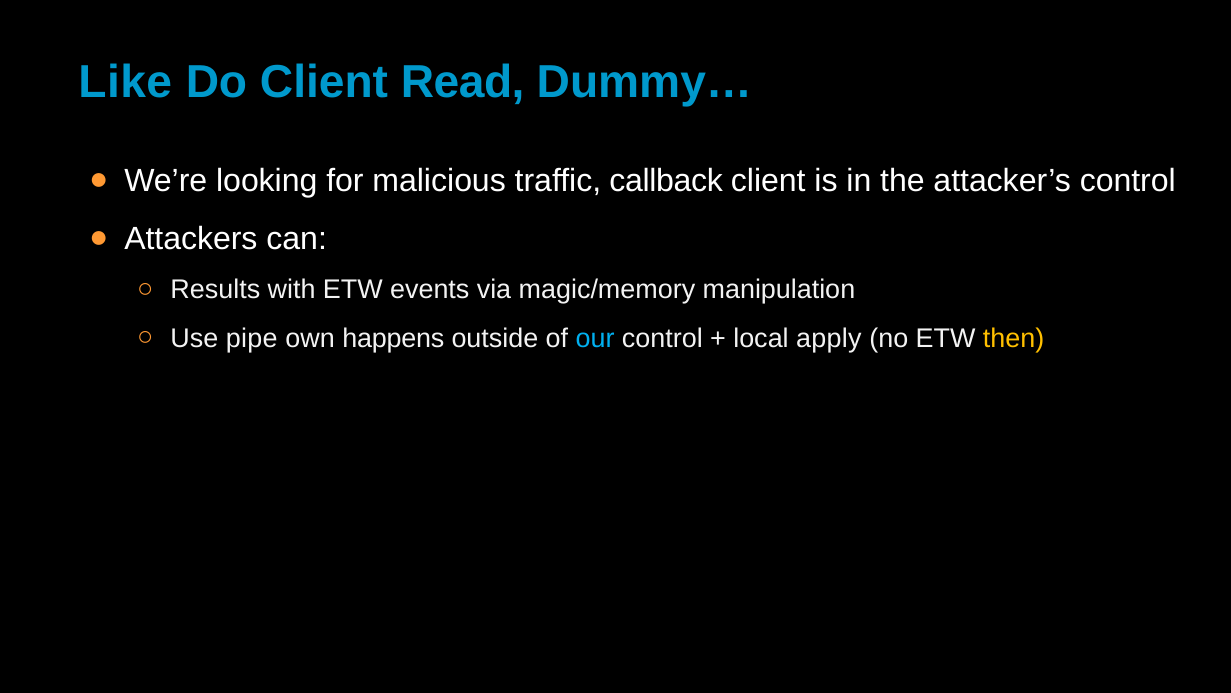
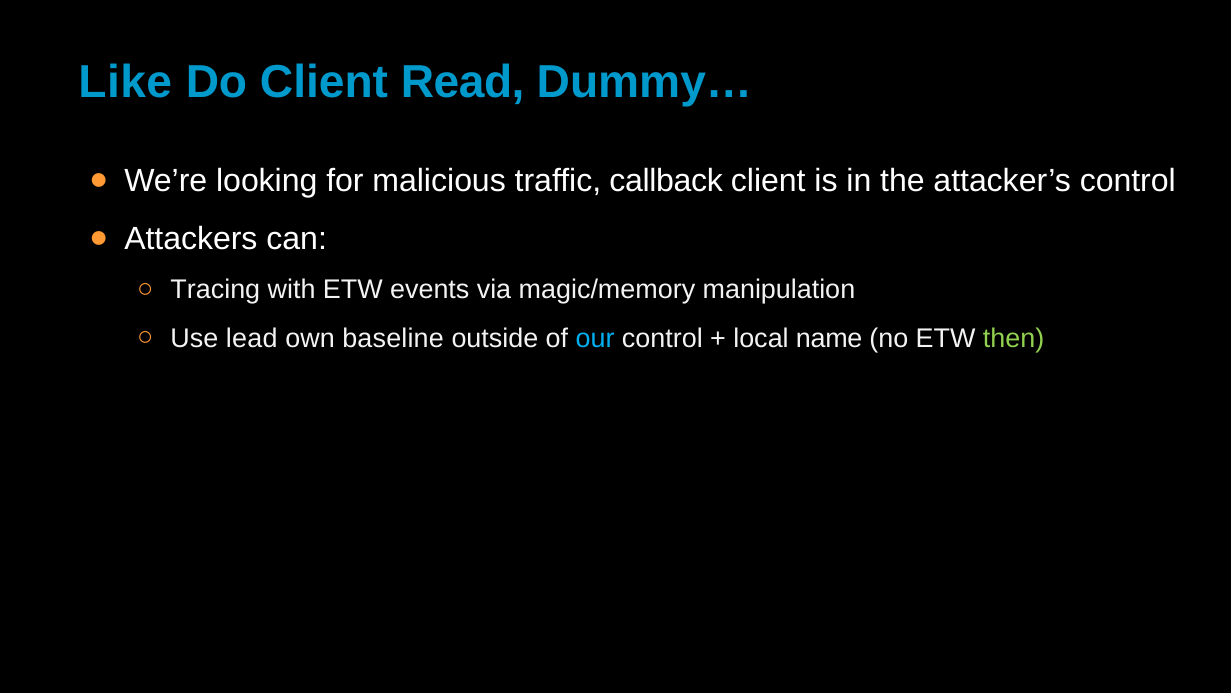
Results: Results -> Tracing
pipe: pipe -> lead
happens: happens -> baseline
apply: apply -> name
then colour: yellow -> light green
